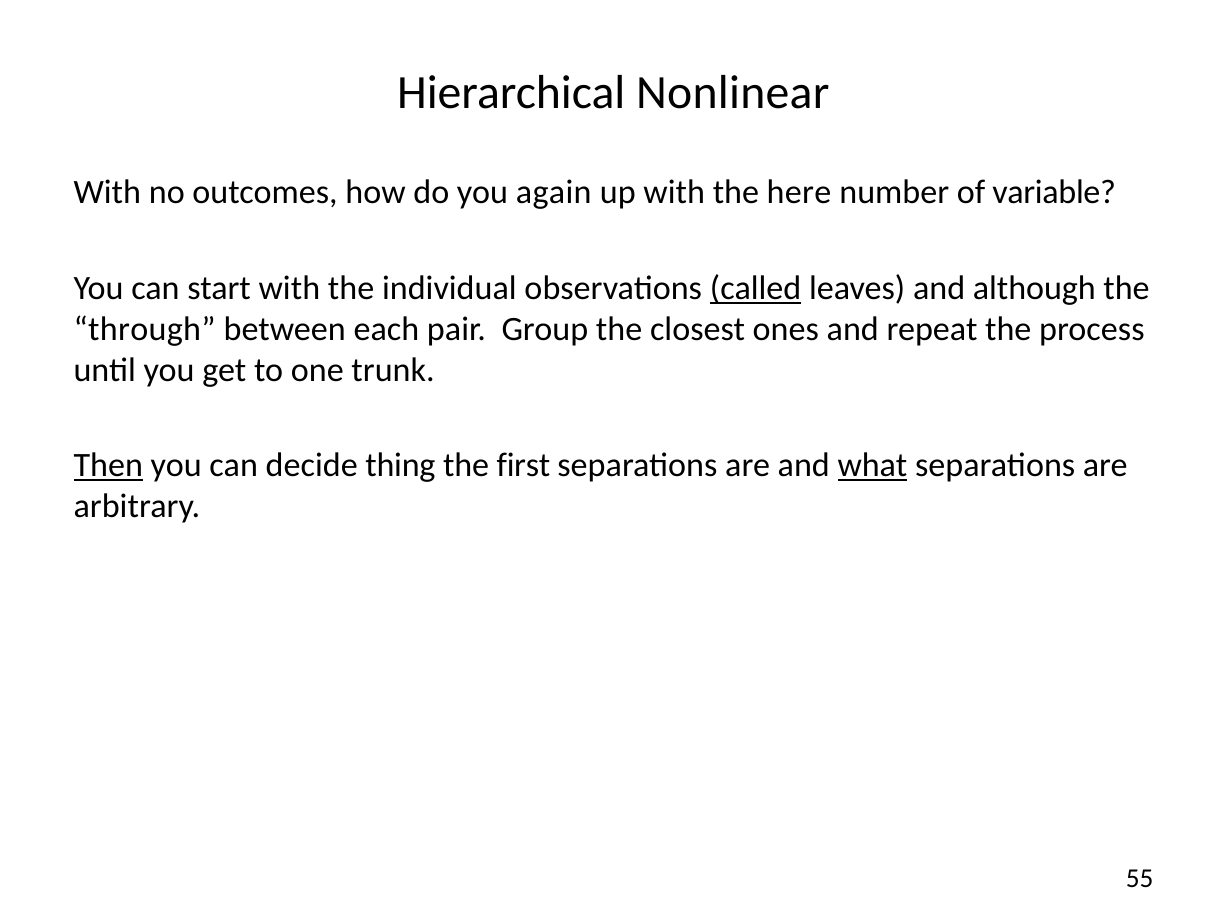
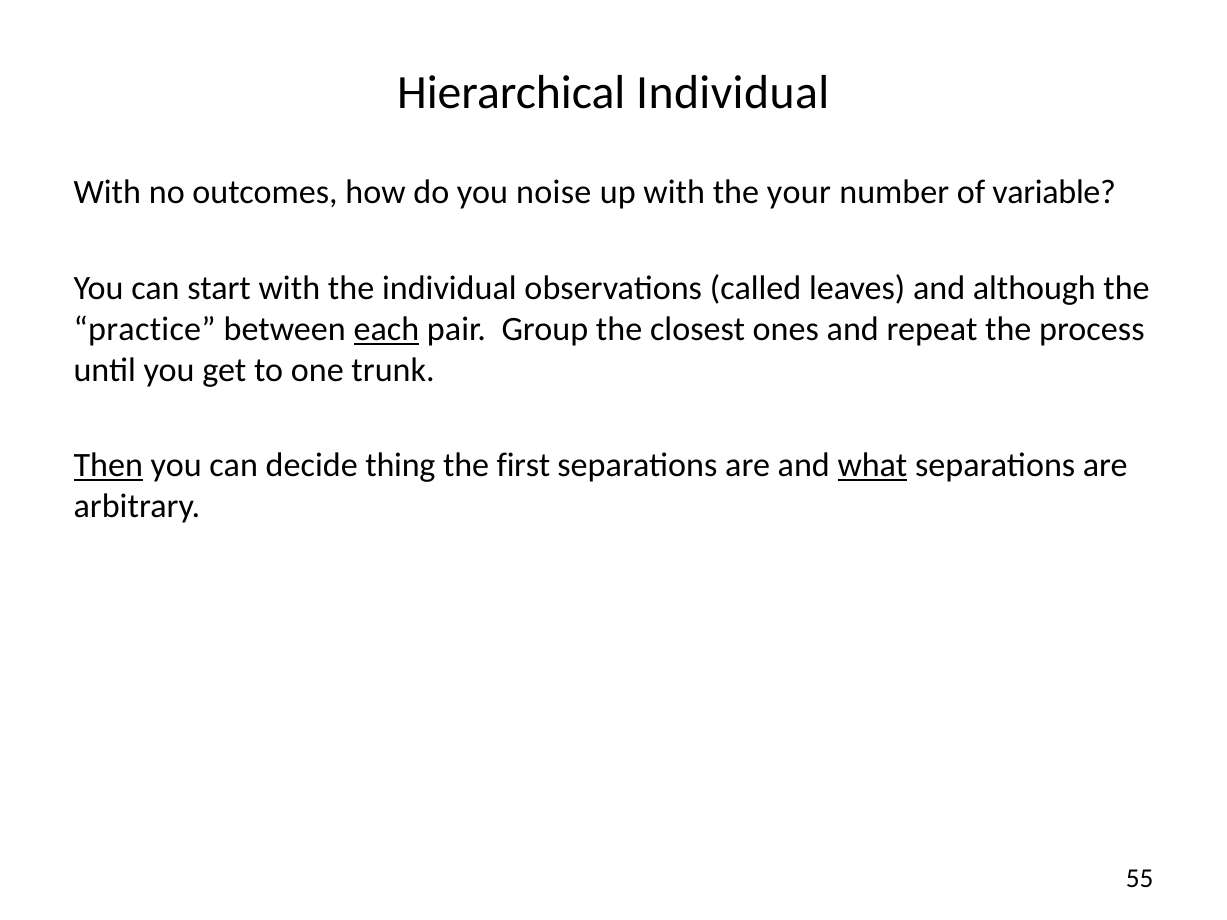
Hierarchical Nonlinear: Nonlinear -> Individual
again: again -> noise
here: here -> your
called underline: present -> none
through: through -> practice
each underline: none -> present
